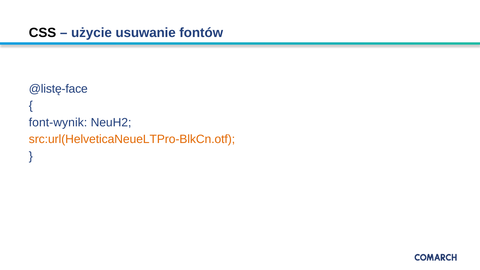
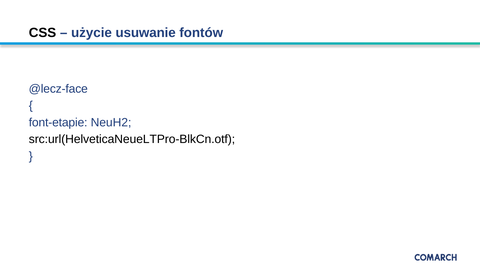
@listę-face: @listę-face -> @lecz-face
font-wynik: font-wynik -> font-etapie
src:url(HelveticaNeueLTPro-BlkCn.otf colour: orange -> black
